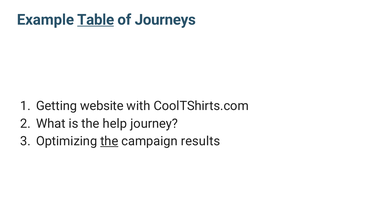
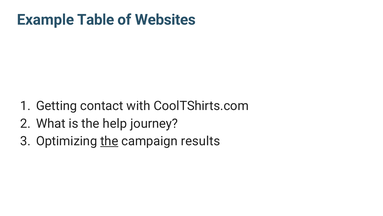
Table underline: present -> none
Journeys: Journeys -> Websites
website: website -> contact
